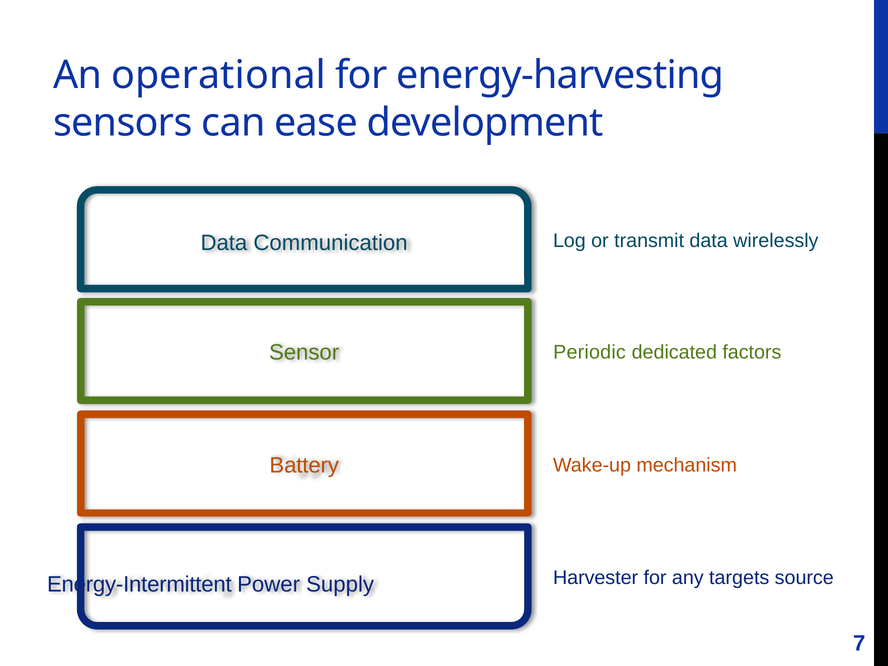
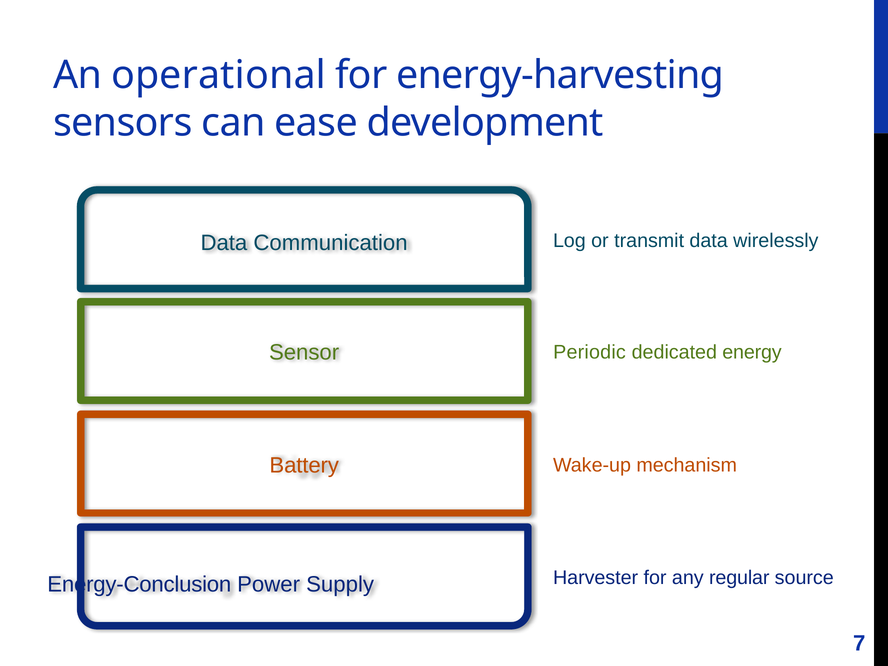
factors: factors -> energy
targets: targets -> regular
Energy-Intermittent: Energy-Intermittent -> Energy-Conclusion
